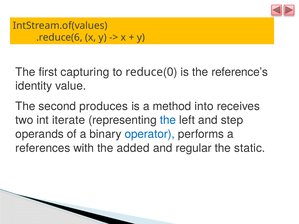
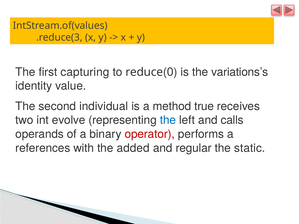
.reduce(6: .reduce(6 -> .reduce(3
reference’s: reference’s -> variations’s
produces: produces -> individual
into: into -> true
iterate: iterate -> evolve
step: step -> calls
operator colour: blue -> red
